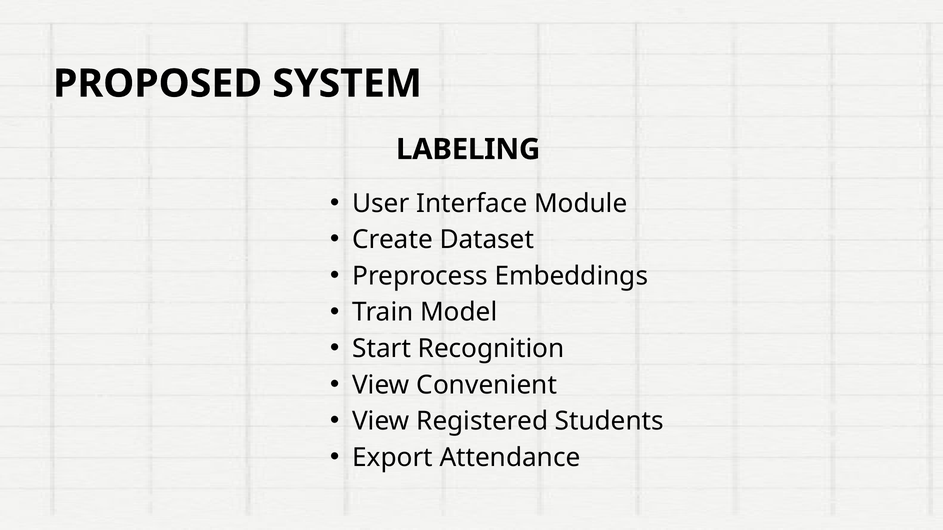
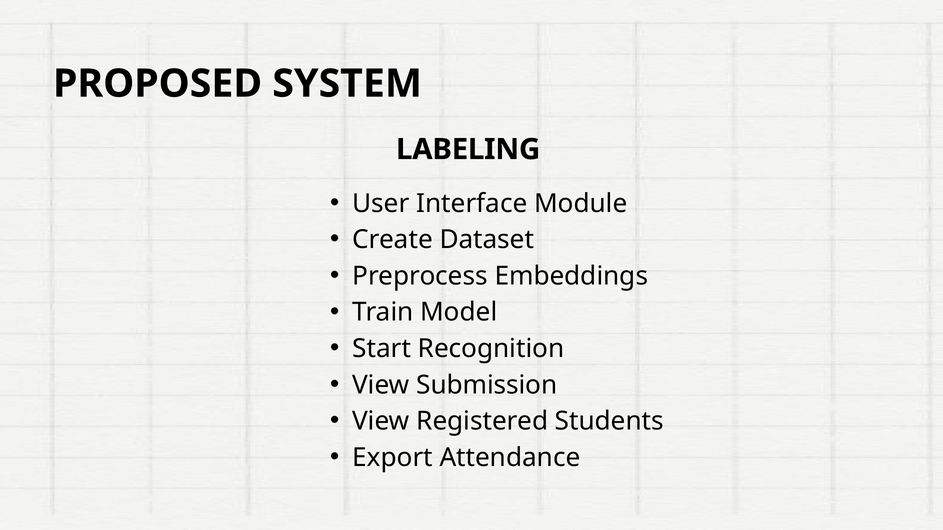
Convenient: Convenient -> Submission
